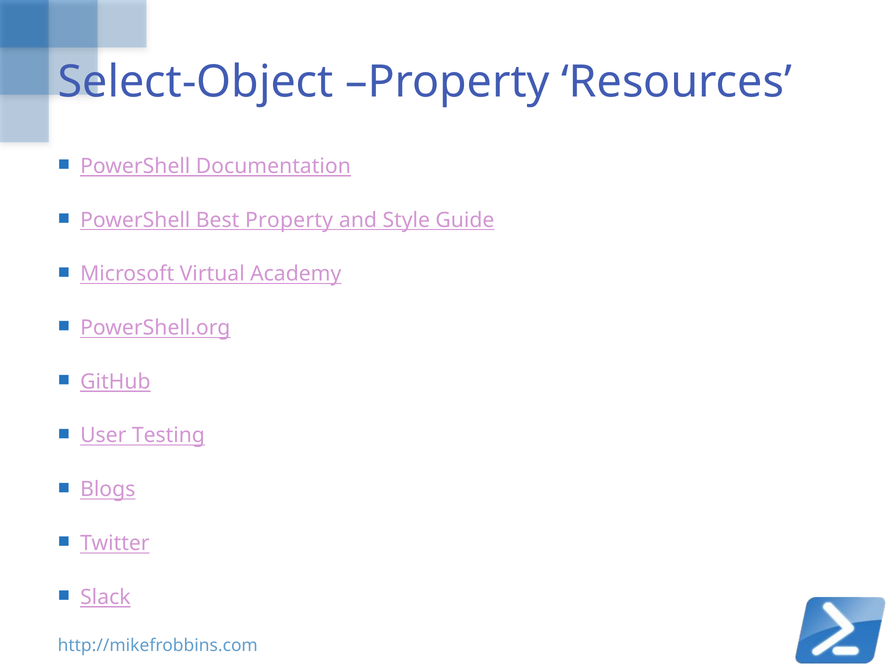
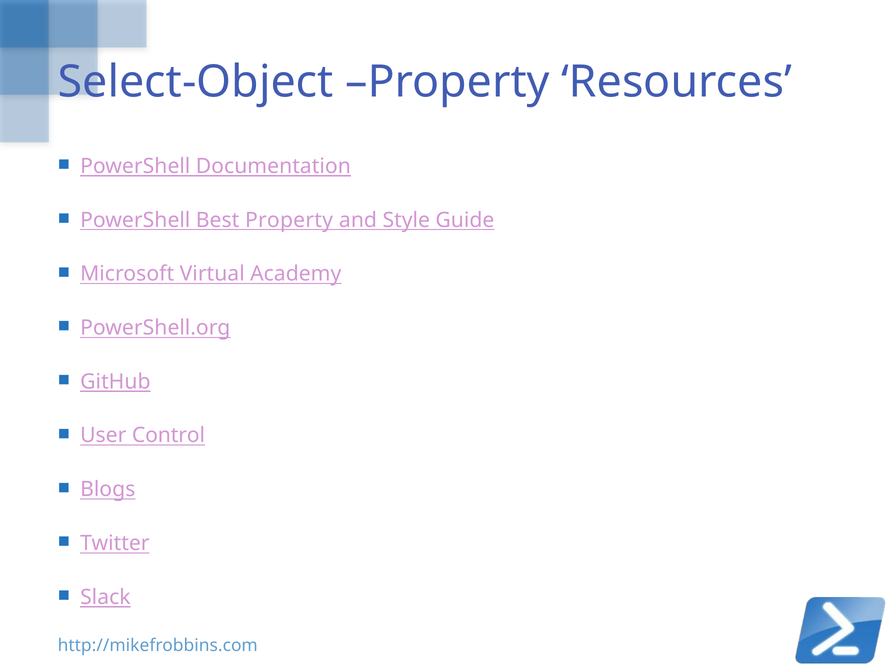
Testing: Testing -> Control
